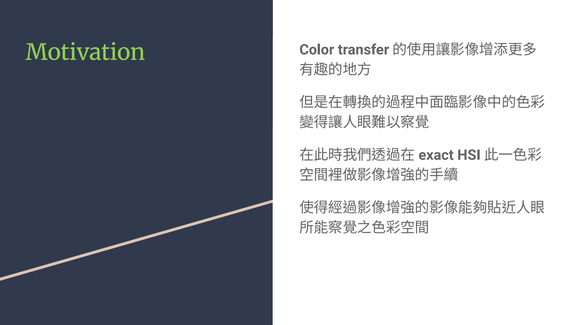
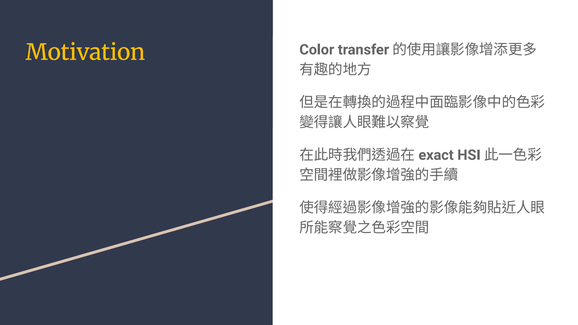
Motivation colour: light green -> yellow
